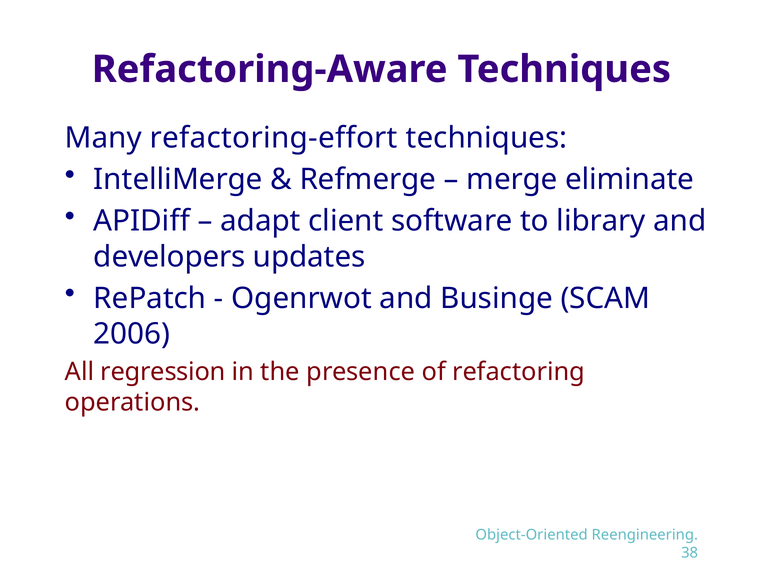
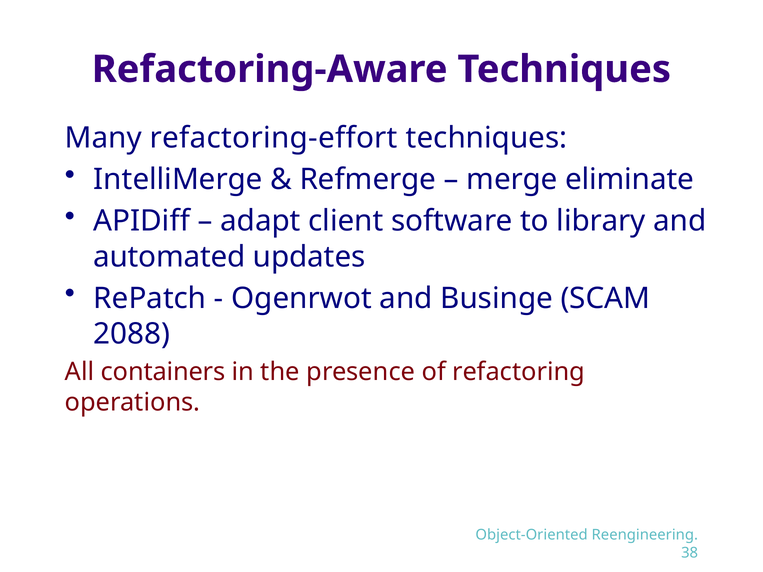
developers: developers -> automated
2006: 2006 -> 2088
regression: regression -> containers
